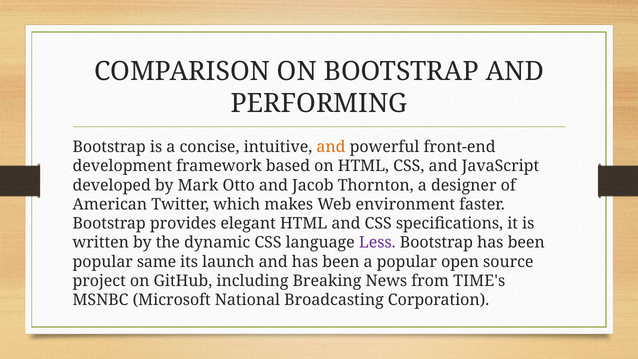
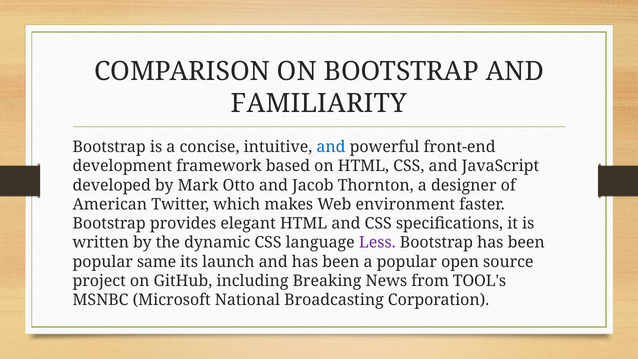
PERFORMING: PERFORMING -> FAMILIARITY
and at (331, 147) colour: orange -> blue
TIME's: TIME's -> TOOL's
